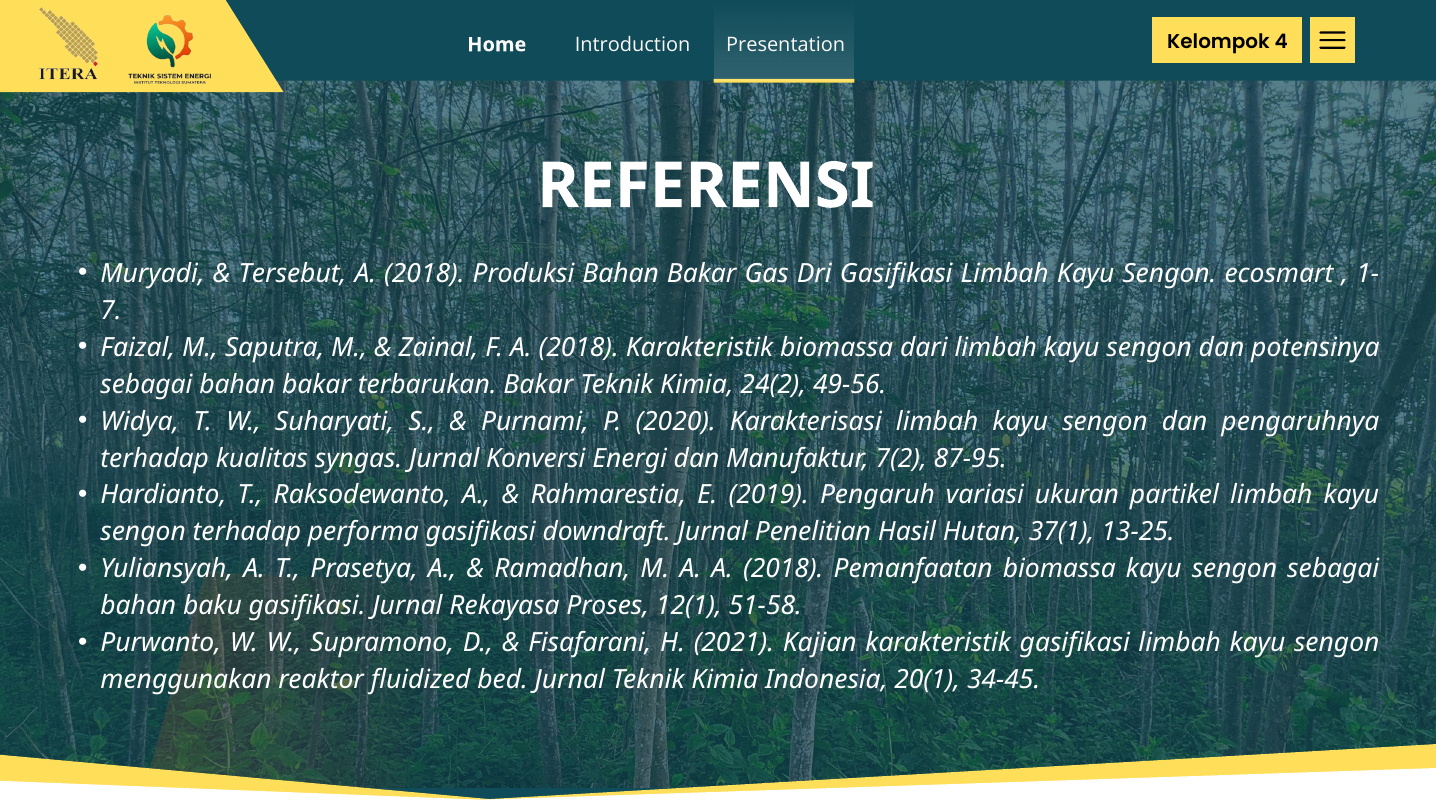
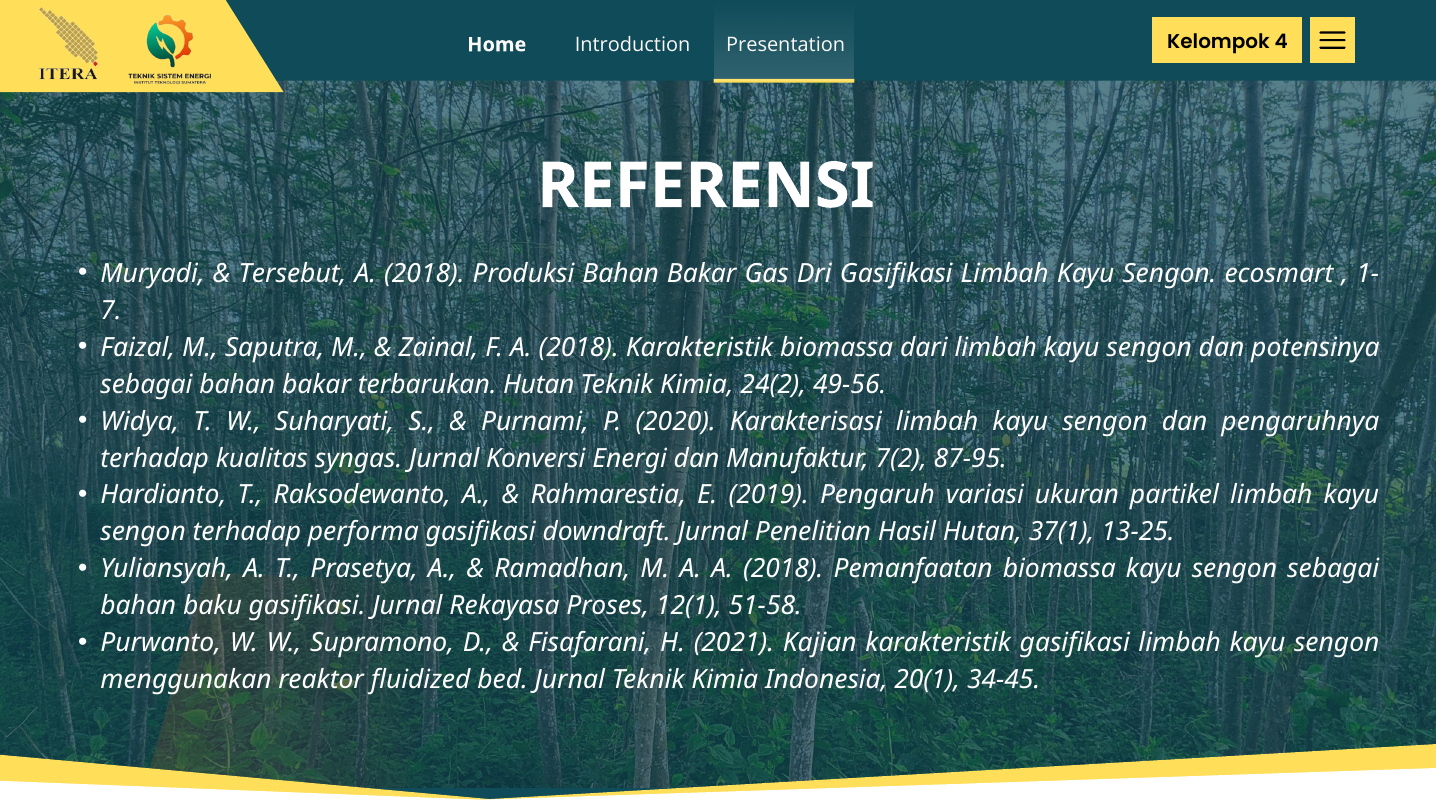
terbarukan Bakar: Bakar -> Hutan
